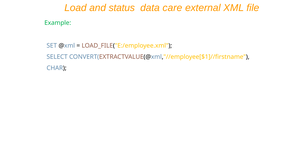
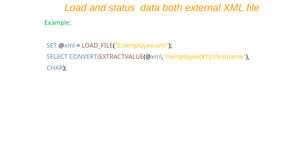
care: care -> both
